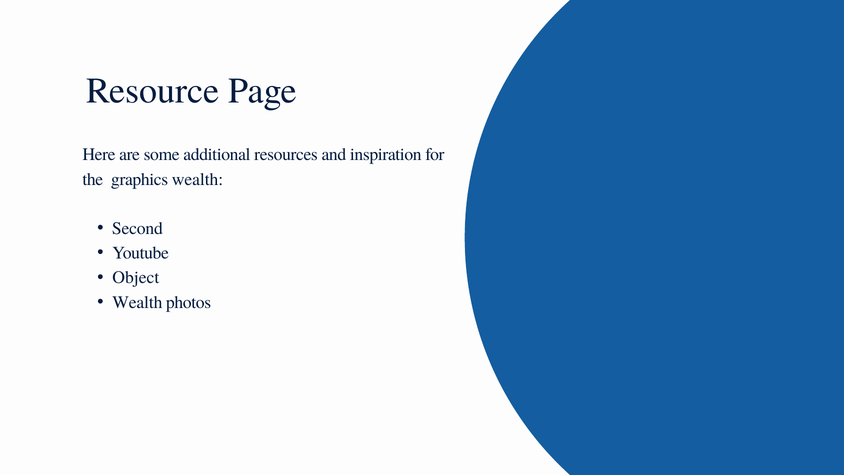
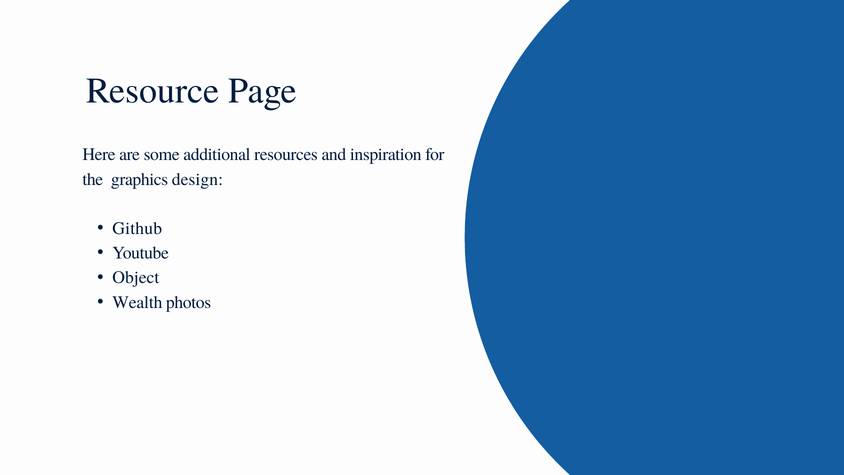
graphics wealth: wealth -> design
Second: Second -> Github
